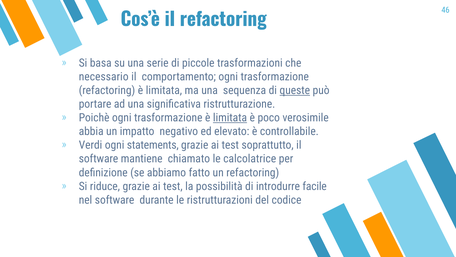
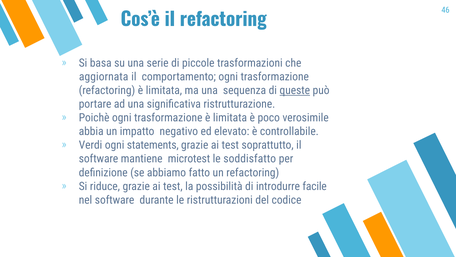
necessario: necessario -> aggiornata
limitata at (230, 118) underline: present -> none
chiamato: chiamato -> microtest
calcolatrice: calcolatrice -> soddisfatto
